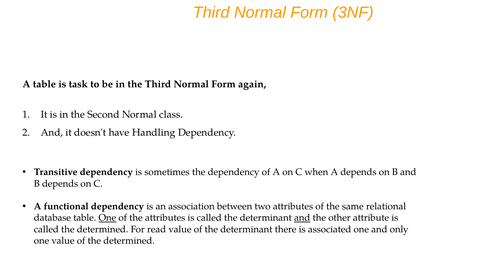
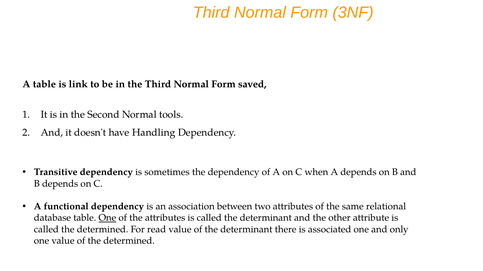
task: task -> link
again: again -> saved
class: class -> tools
and at (302, 218) underline: present -> none
